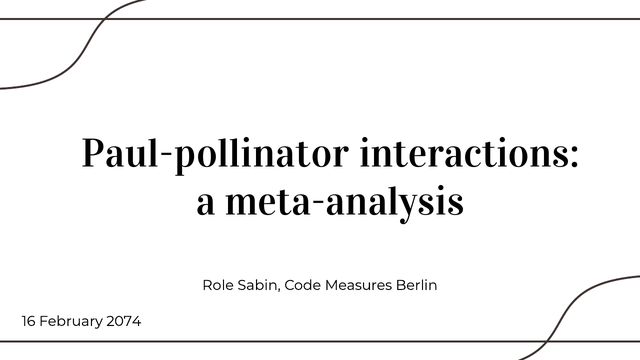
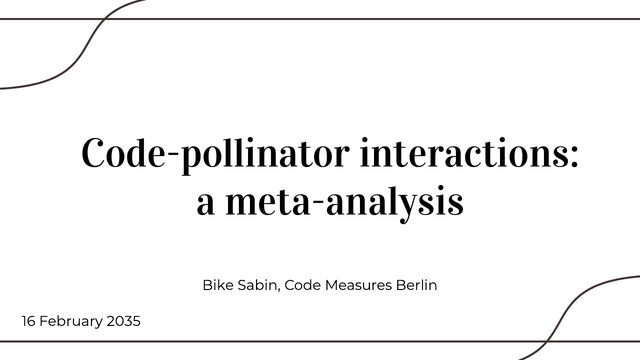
Paul-pollinator: Paul-pollinator -> Code-pollinator
Role: Role -> Bike
2074: 2074 -> 2035
